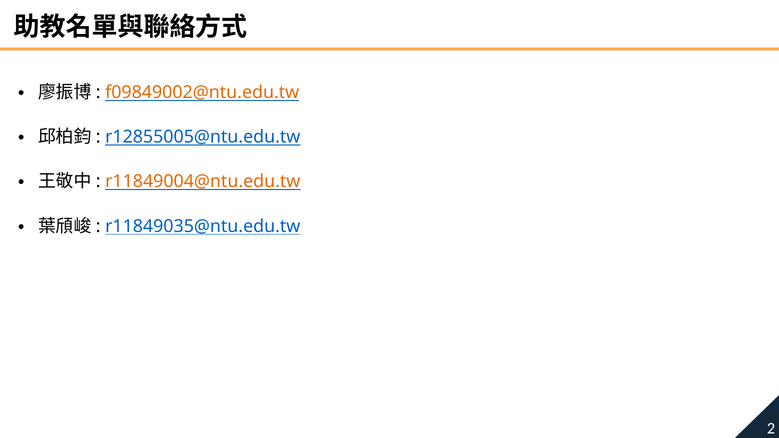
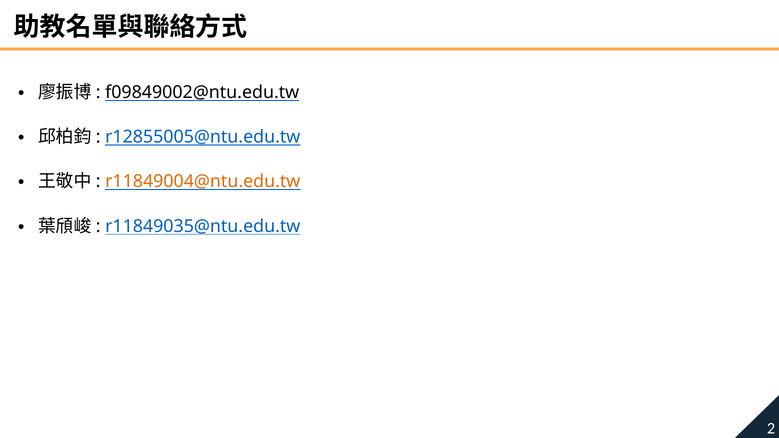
f09849002@ntu.edu.tw colour: orange -> black
